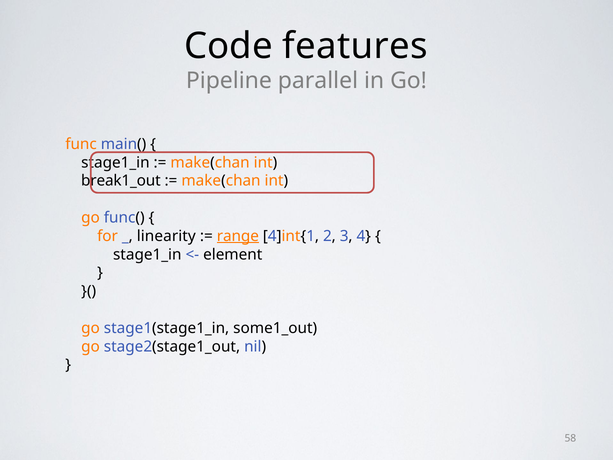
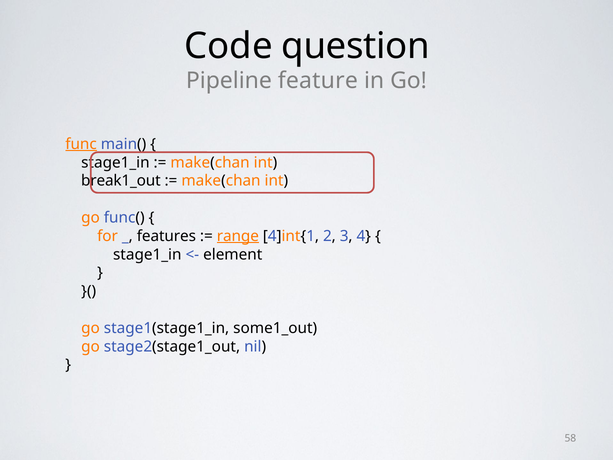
features: features -> question
parallel: parallel -> feature
func underline: none -> present
linearity: linearity -> features
